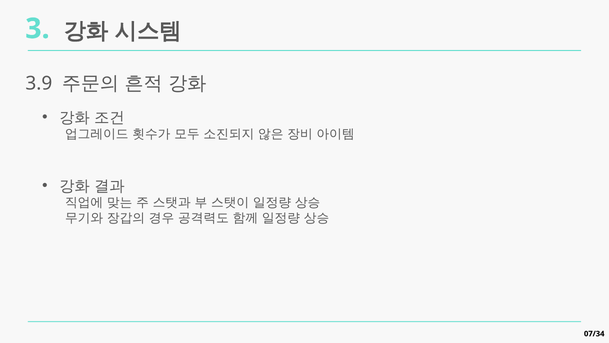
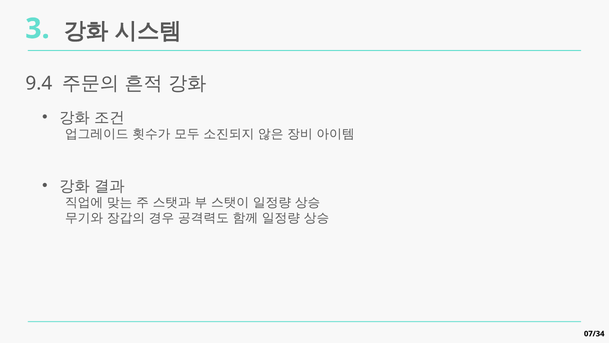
3.9: 3.9 -> 9.4
